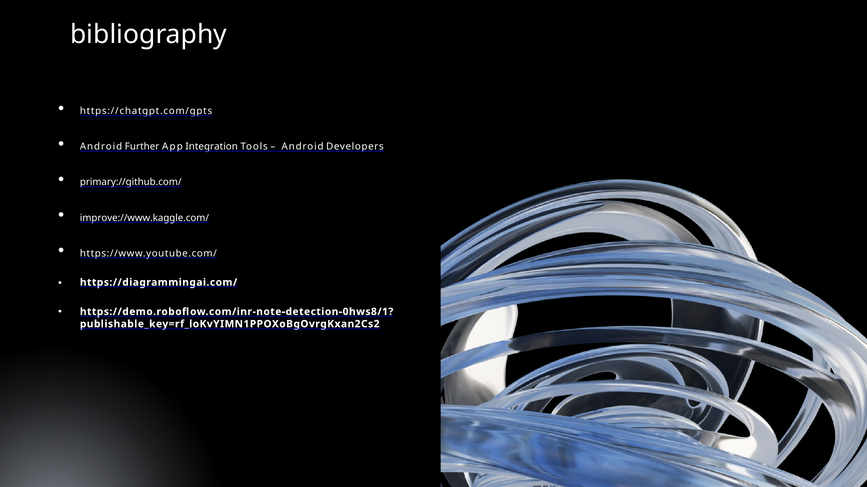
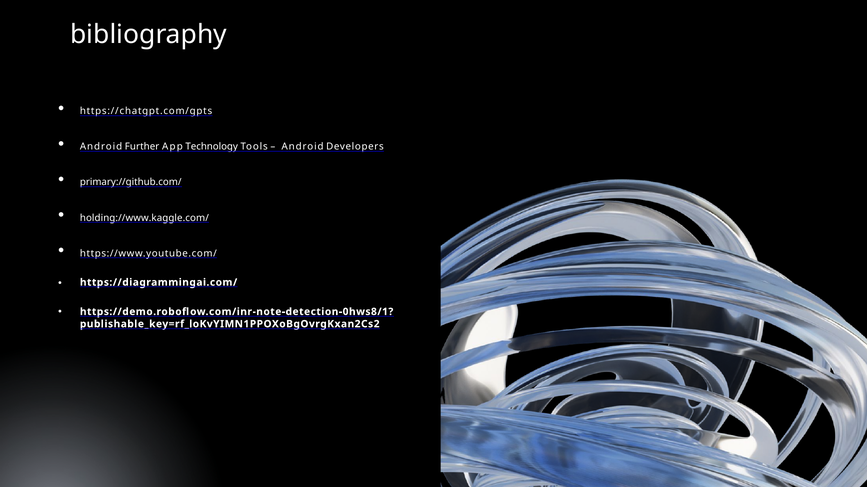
Integration: Integration -> Technology
improve://www.kaggle.com/: improve://www.kaggle.com/ -> holding://www.kaggle.com/
